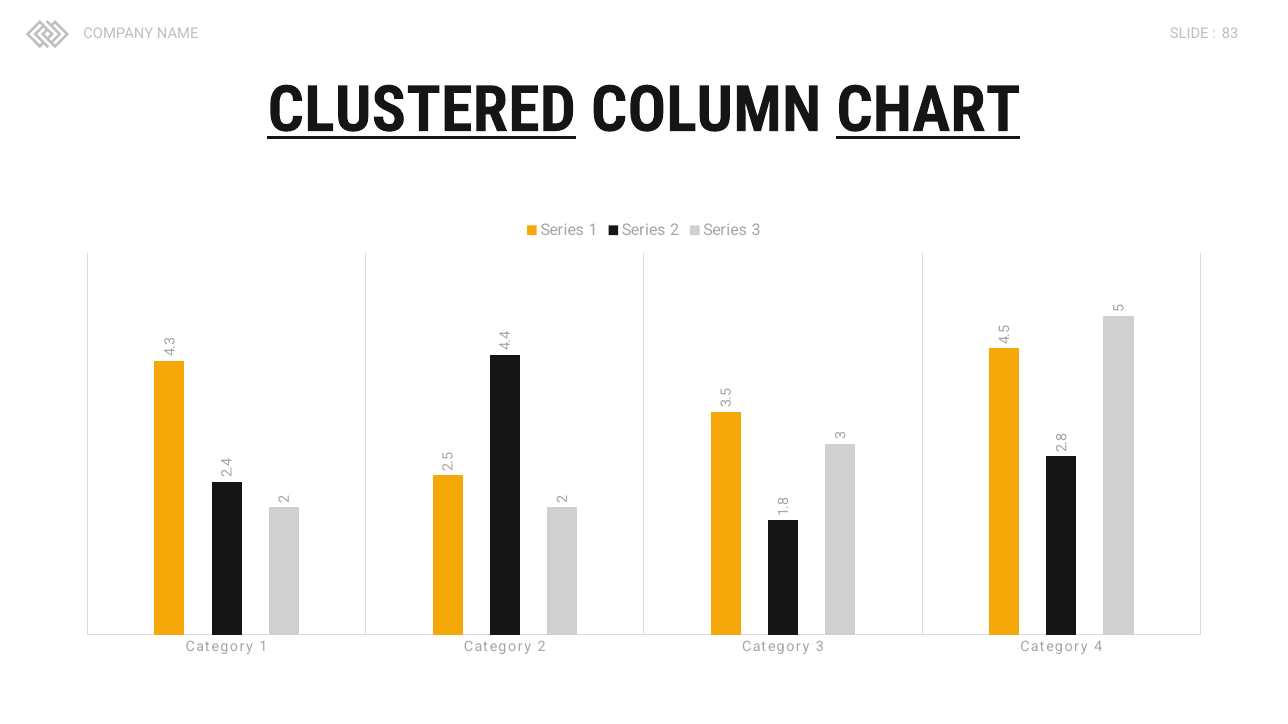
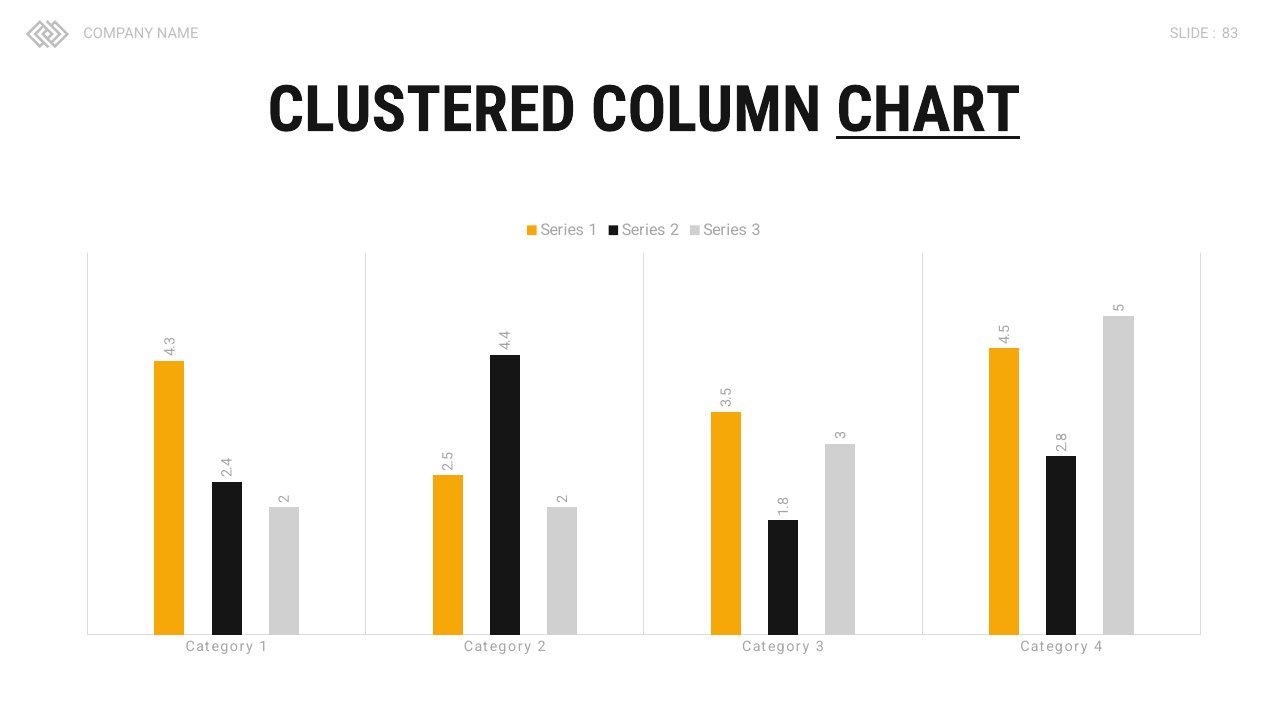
CLUSTERED underline: present -> none
